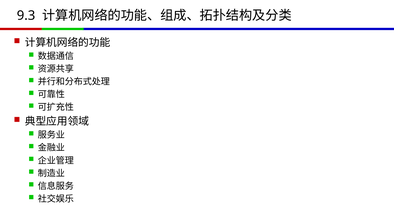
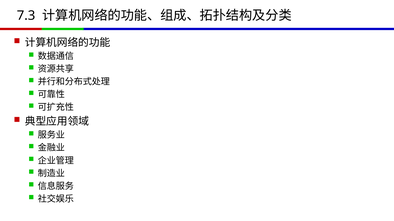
9.3: 9.3 -> 7.3
